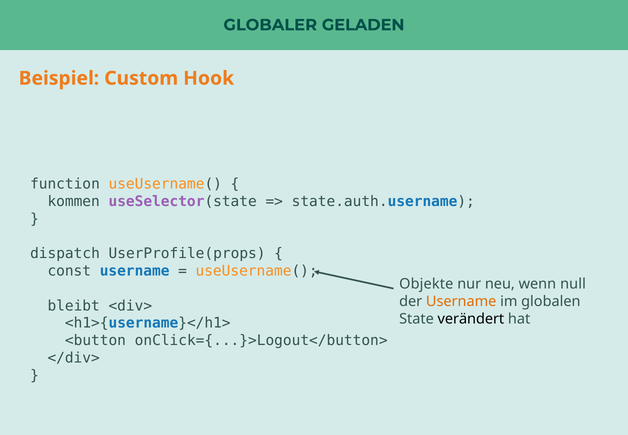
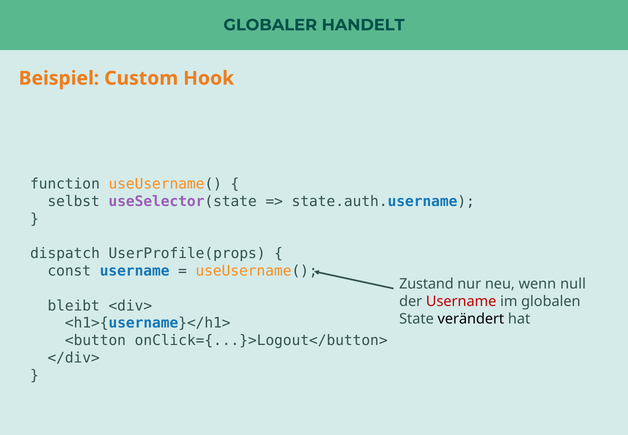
GELADEN: GELADEN -> HANDELT
kommen: kommen -> selbst
Objekte: Objekte -> Zustand
Username at (461, 301) colour: orange -> red
